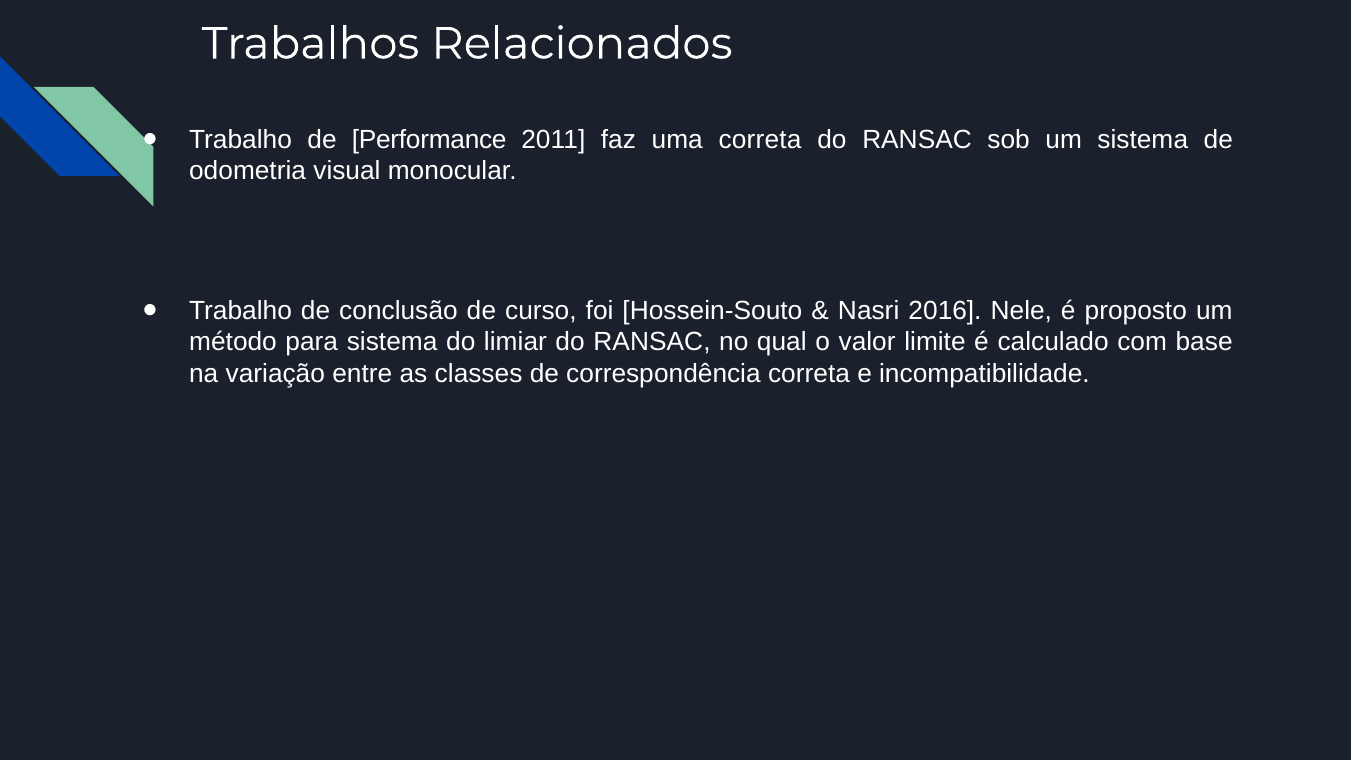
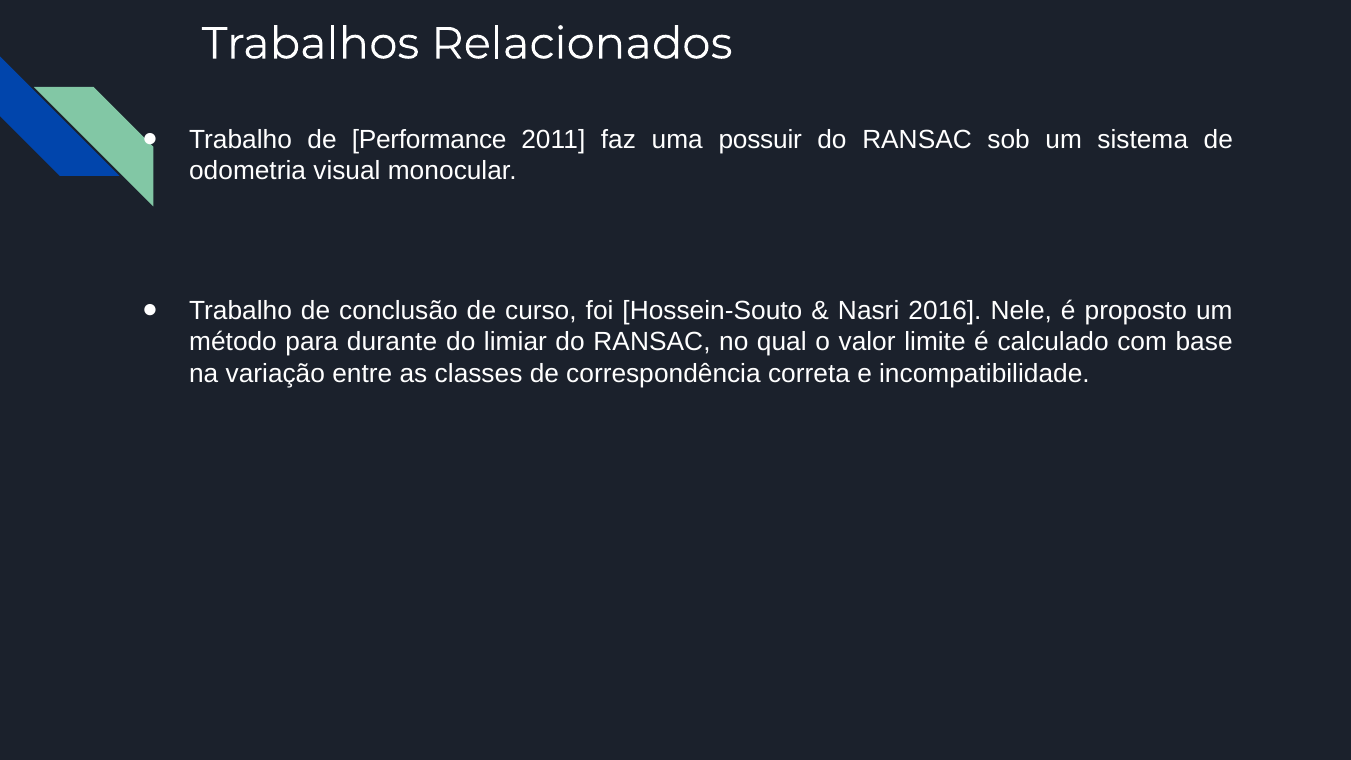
uma correta: correta -> possuir
para sistema: sistema -> durante
